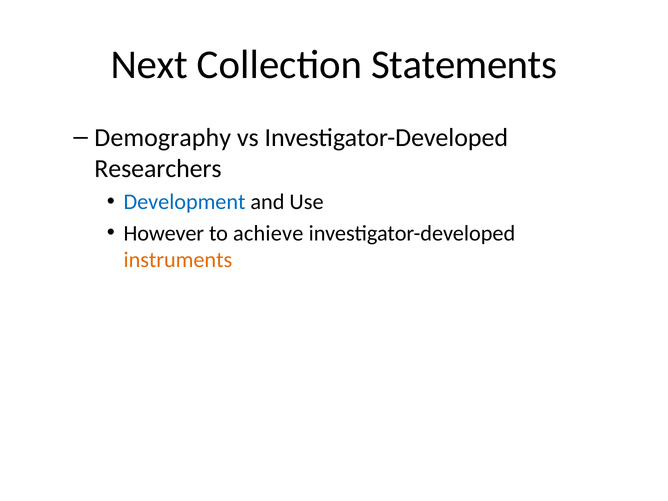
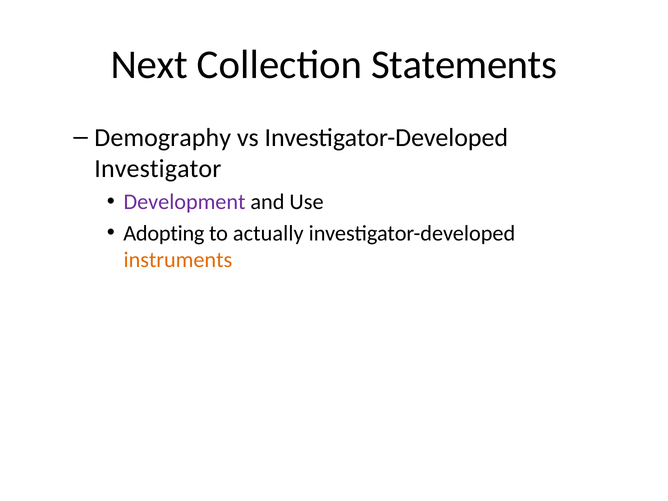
Researchers: Researchers -> Investigator
Development colour: blue -> purple
However: However -> Adopting
achieve: achieve -> actually
